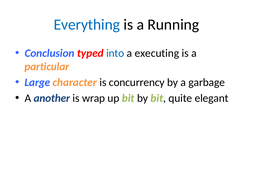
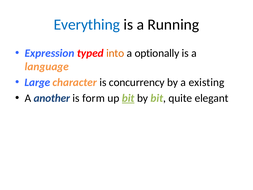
Conclusion: Conclusion -> Expression
into colour: blue -> orange
executing: executing -> optionally
particular: particular -> language
garbage: garbage -> existing
wrap: wrap -> form
bit at (128, 98) underline: none -> present
